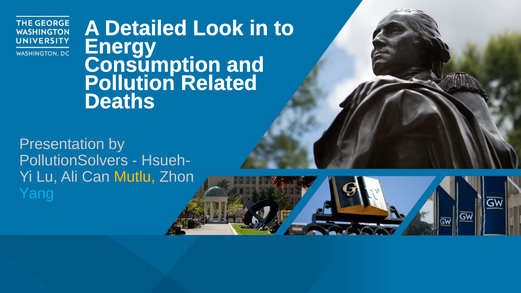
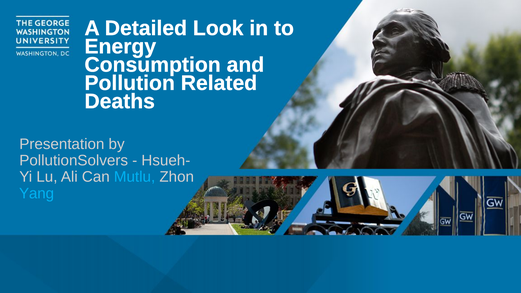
Mutlu colour: yellow -> light blue
